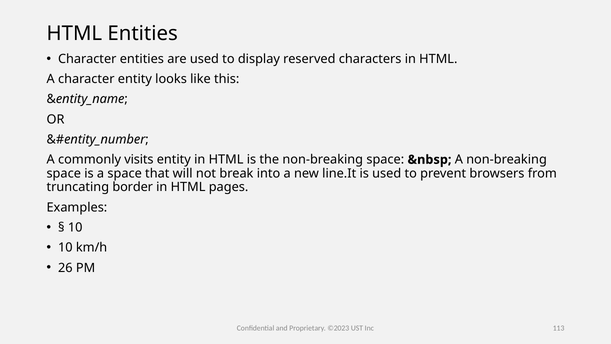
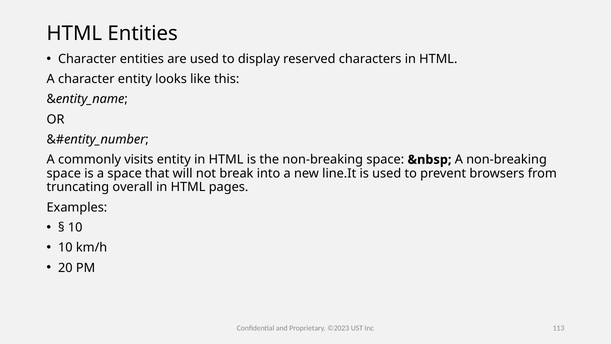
border: border -> overall
26: 26 -> 20
